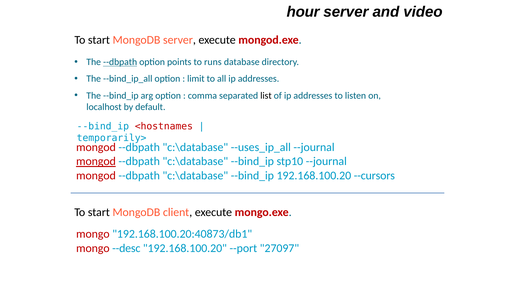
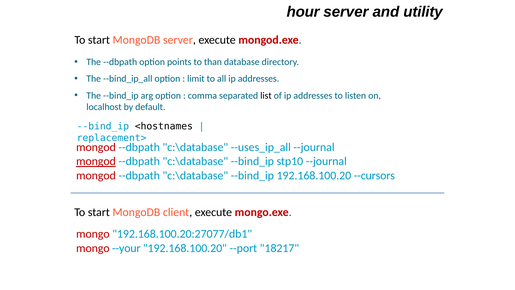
video: video -> utility
--dbpath at (120, 62) underline: present -> none
runs: runs -> than
<hostnames colour: red -> black
temporarily>: temporarily> -> replacement>
192.168.100.20:40873/db1: 192.168.100.20:40873/db1 -> 192.168.100.20:27077/db1
--desc: --desc -> --your
27097: 27097 -> 18217
